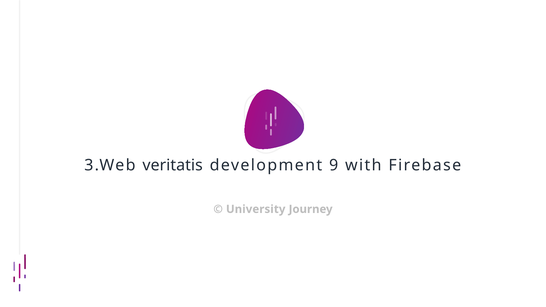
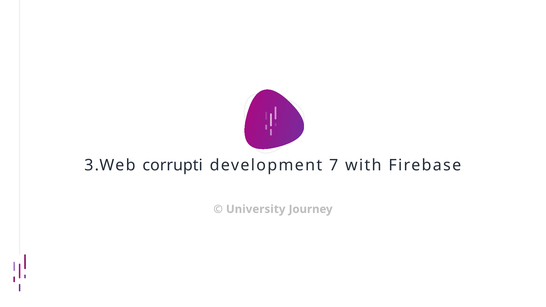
veritatis: veritatis -> corrupti
9: 9 -> 7
